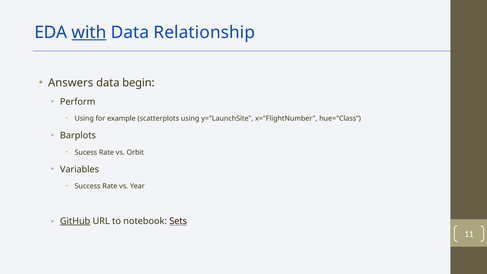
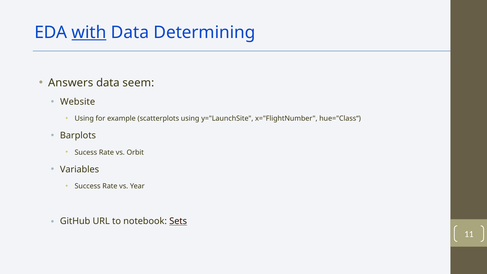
Relationship: Relationship -> Determining
begin: begin -> seem
Perform: Perform -> Website
GitHub underline: present -> none
